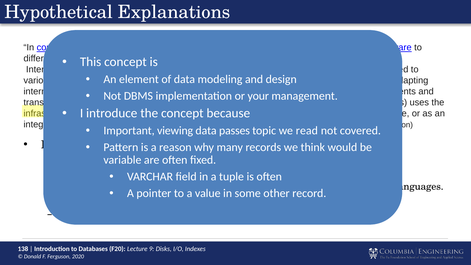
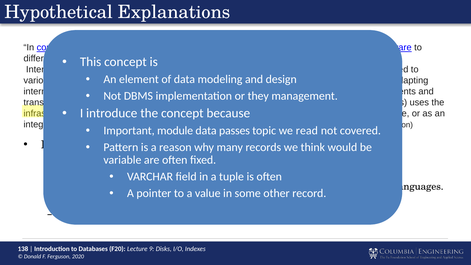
your: your -> they
viewing: viewing -> module
